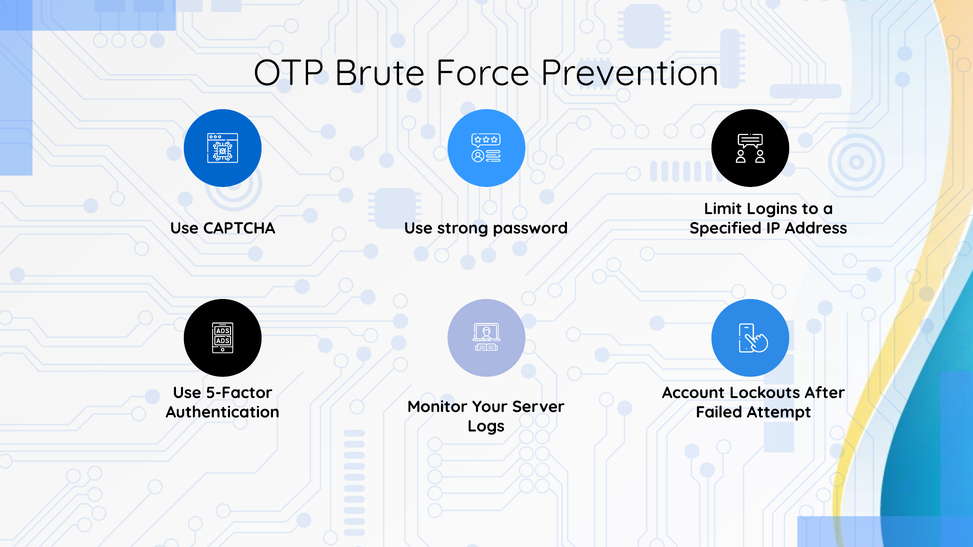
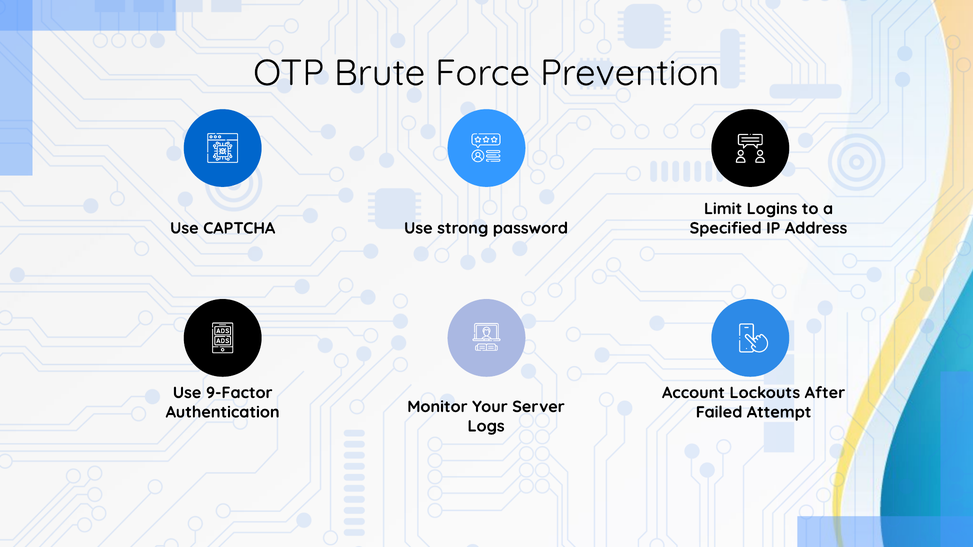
5-Factor: 5-Factor -> 9-Factor
